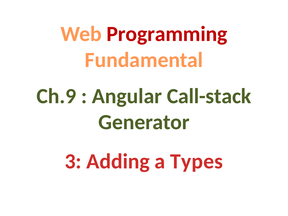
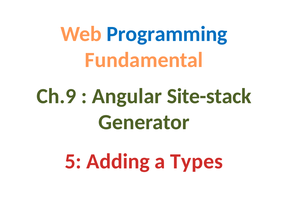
Programming colour: red -> blue
Call-stack: Call-stack -> Site-stack
3: 3 -> 5
